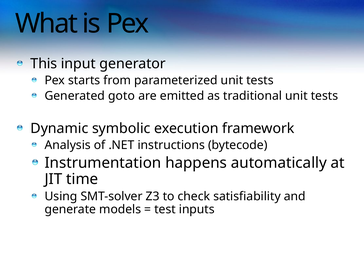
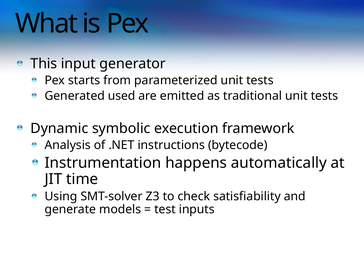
goto: goto -> used
